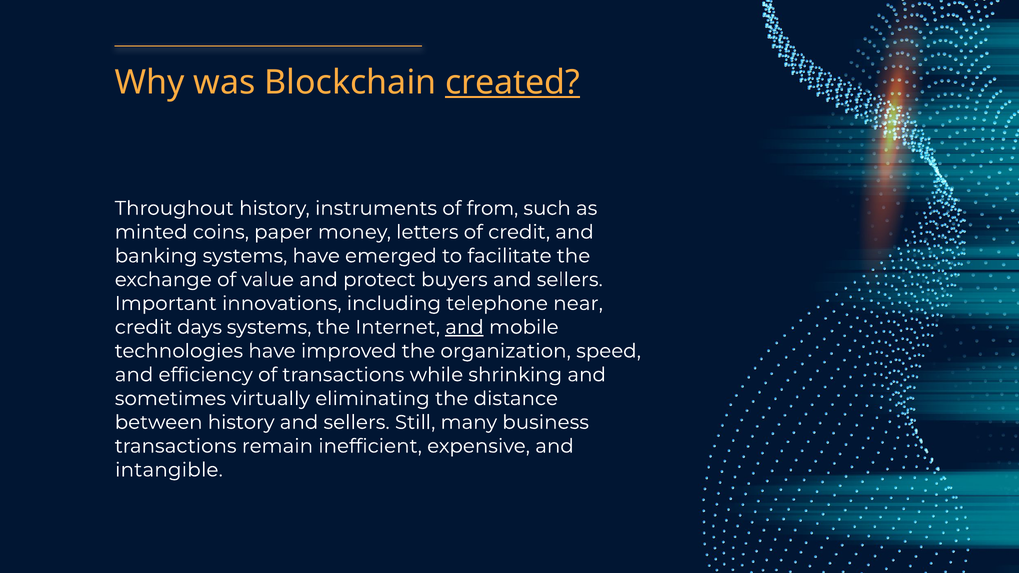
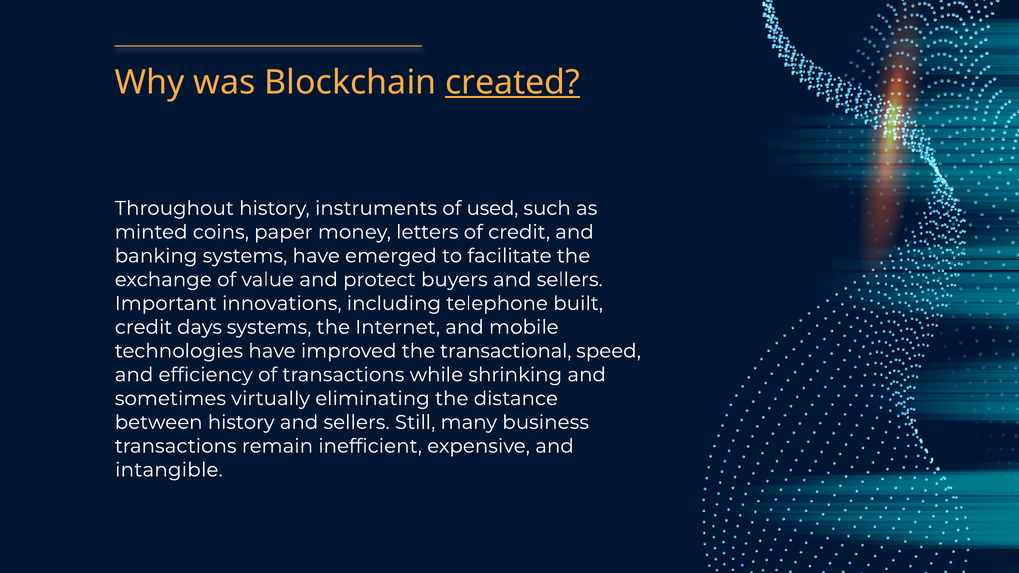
from: from -> used
near: near -> built
and at (464, 327) underline: present -> none
organization: organization -> transactional
